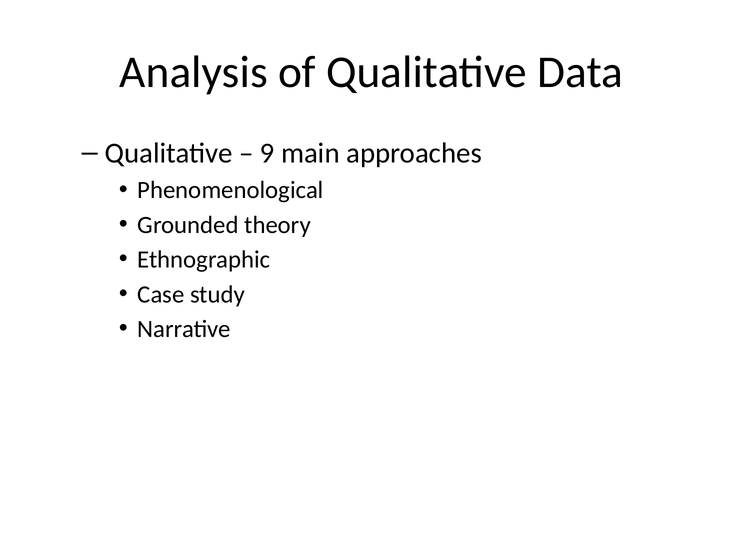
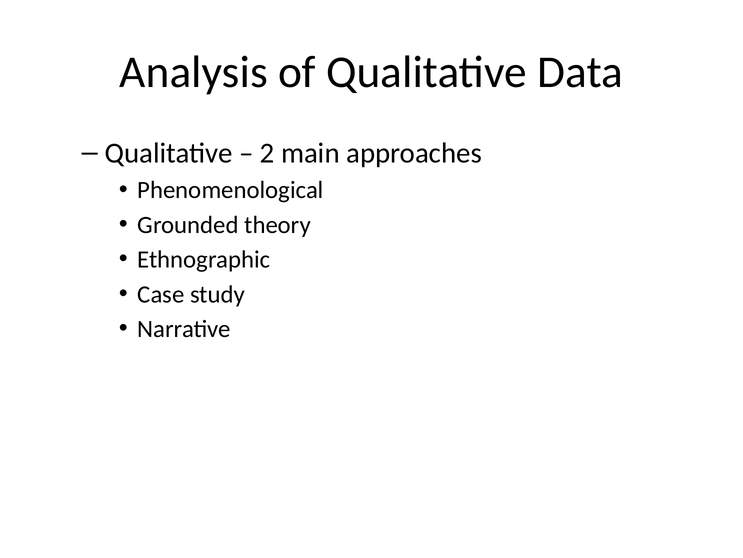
9: 9 -> 2
